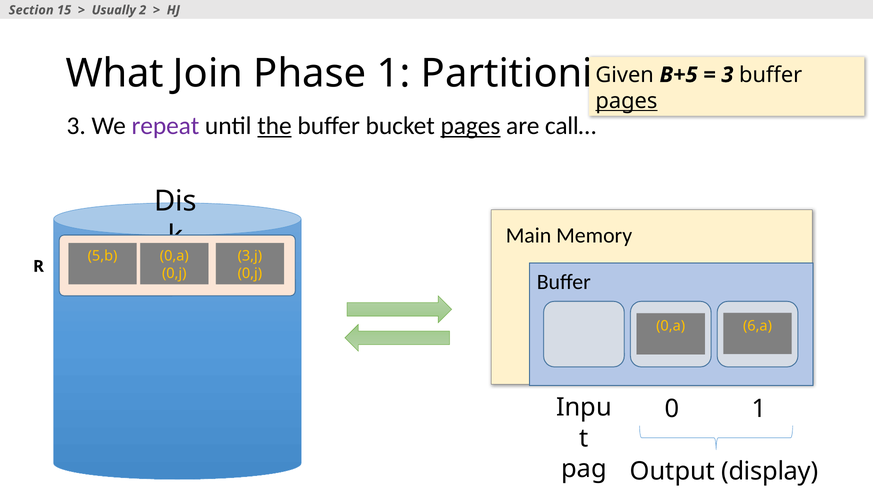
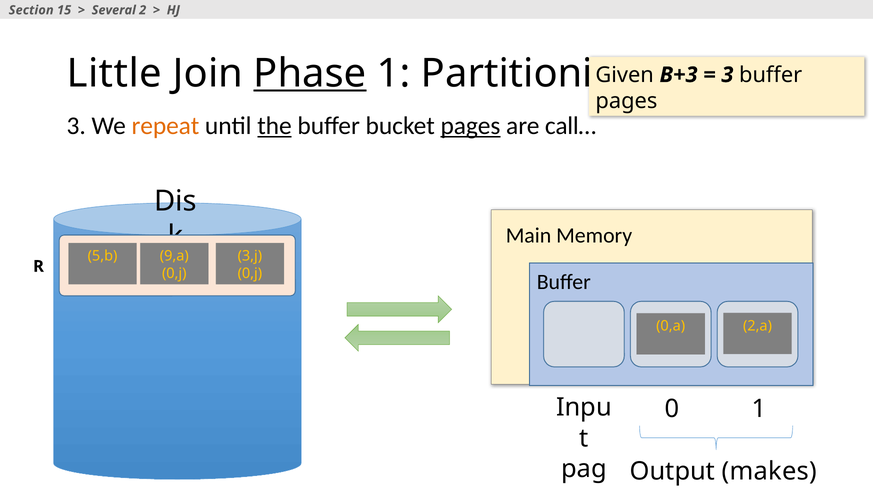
Usually: Usually -> Several
What: What -> Little
Phase underline: none -> present
B+5: B+5 -> B+3
pages at (626, 101) underline: present -> none
repeat colour: purple -> orange
5,b 0,a: 0,a -> 9,a
6,a: 6,a -> 2,a
display: display -> makes
